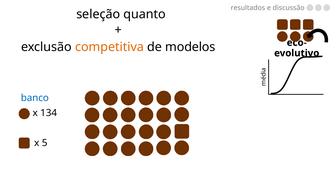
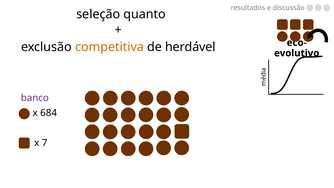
modelos: modelos -> herdável
banco colour: blue -> purple
134: 134 -> 684
5: 5 -> 7
